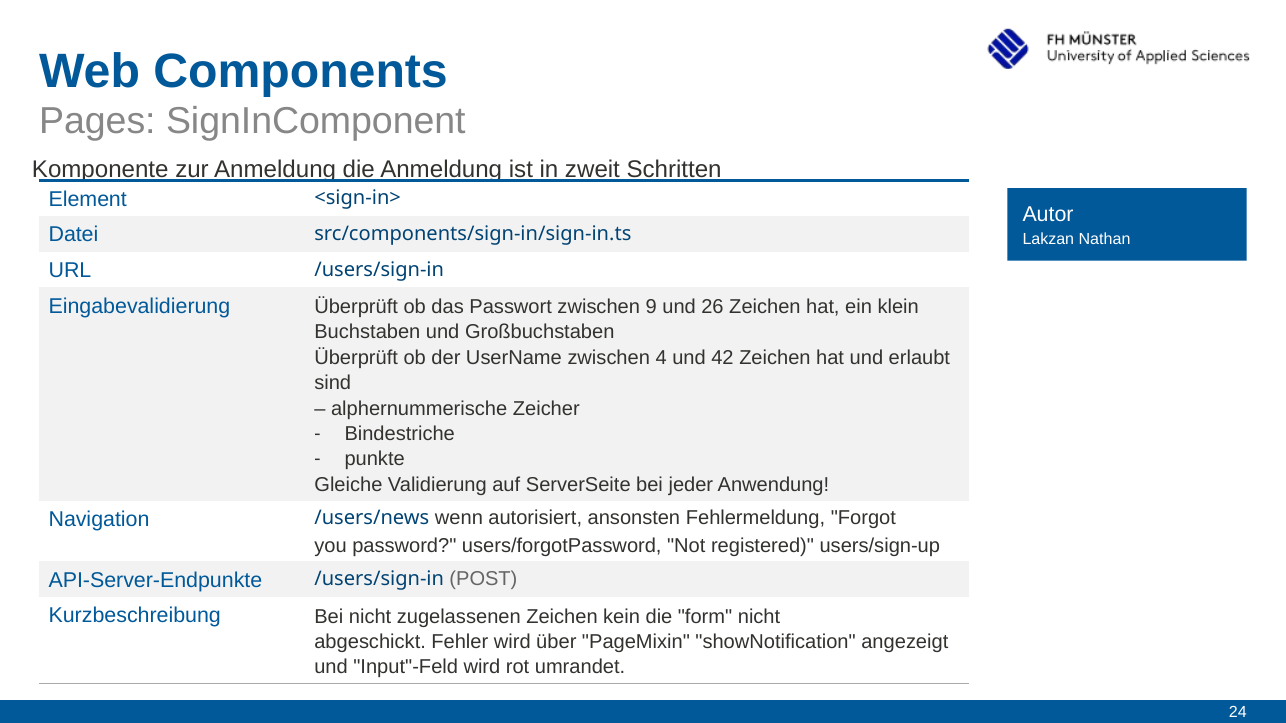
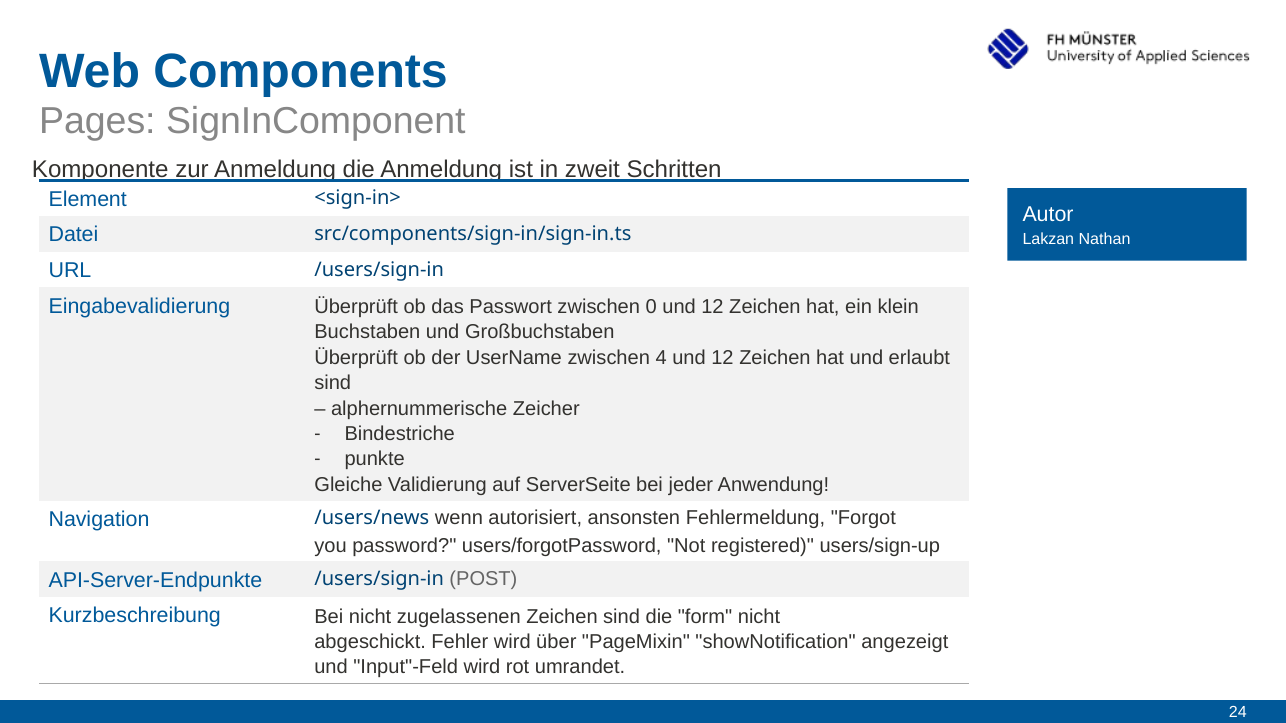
9: 9 -> 0
26 at (712, 307): 26 -> 12
4 und 42: 42 -> 12
Zeichen kein: kein -> sind
